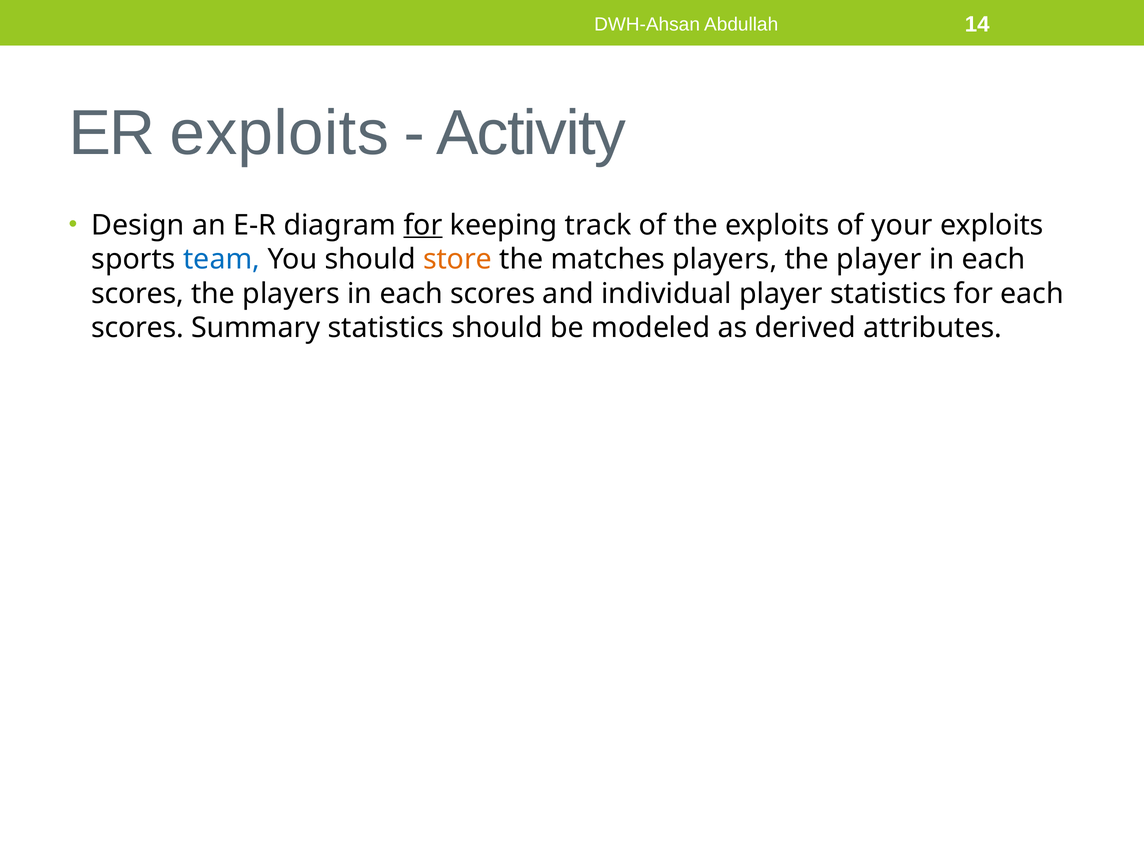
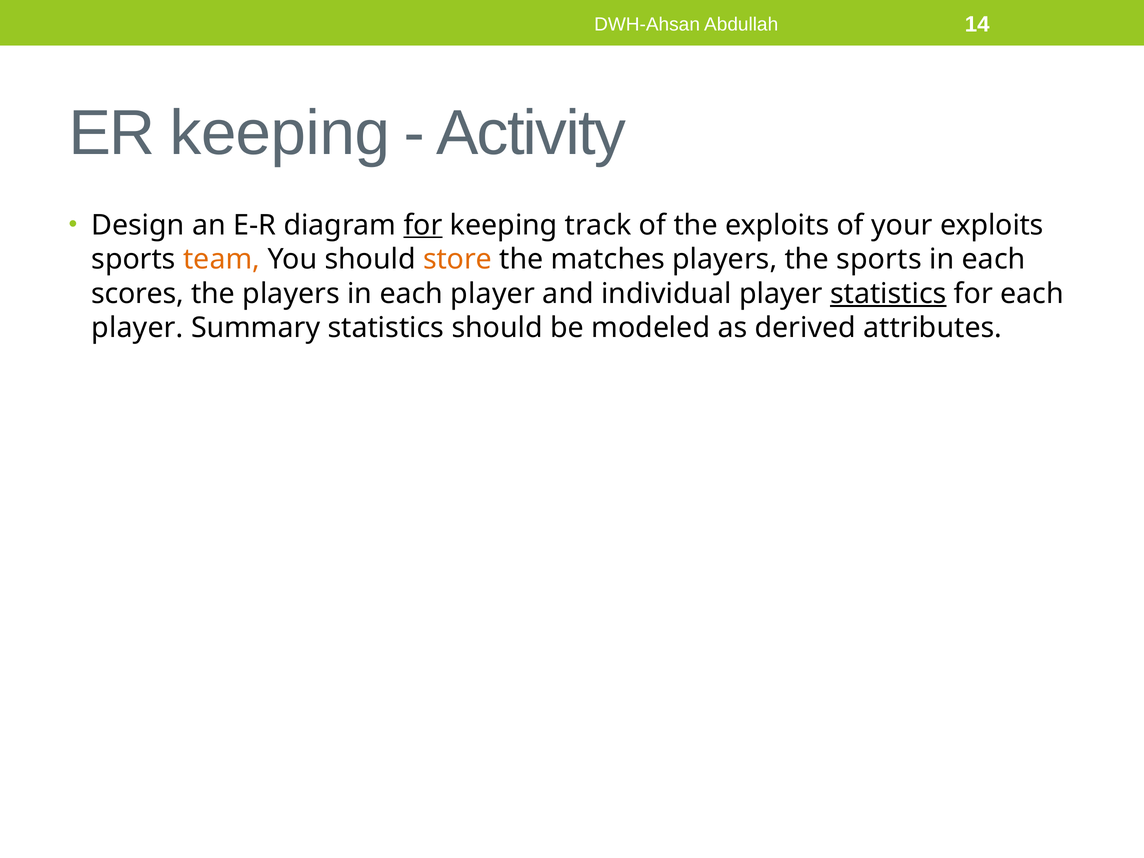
ER exploits: exploits -> keeping
team colour: blue -> orange
the player: player -> sports
players in each scores: scores -> player
statistics at (888, 294) underline: none -> present
scores at (138, 328): scores -> player
